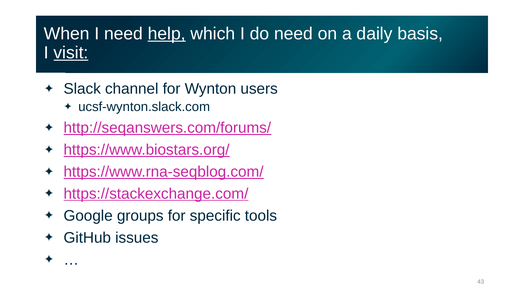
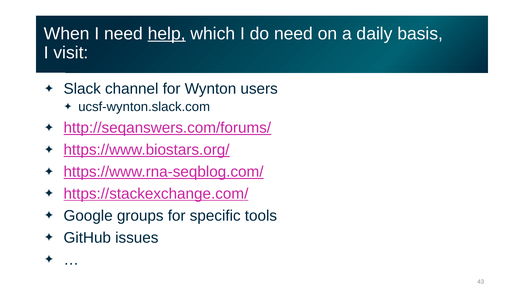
visit underline: present -> none
